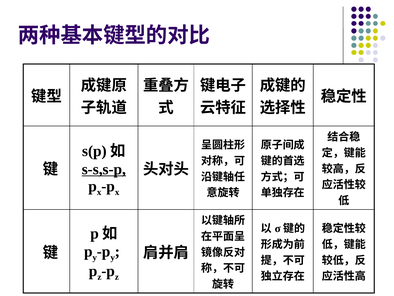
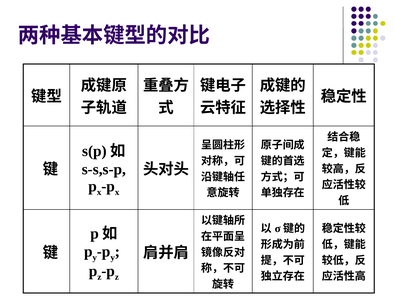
s-s,s-p underline: present -> none
